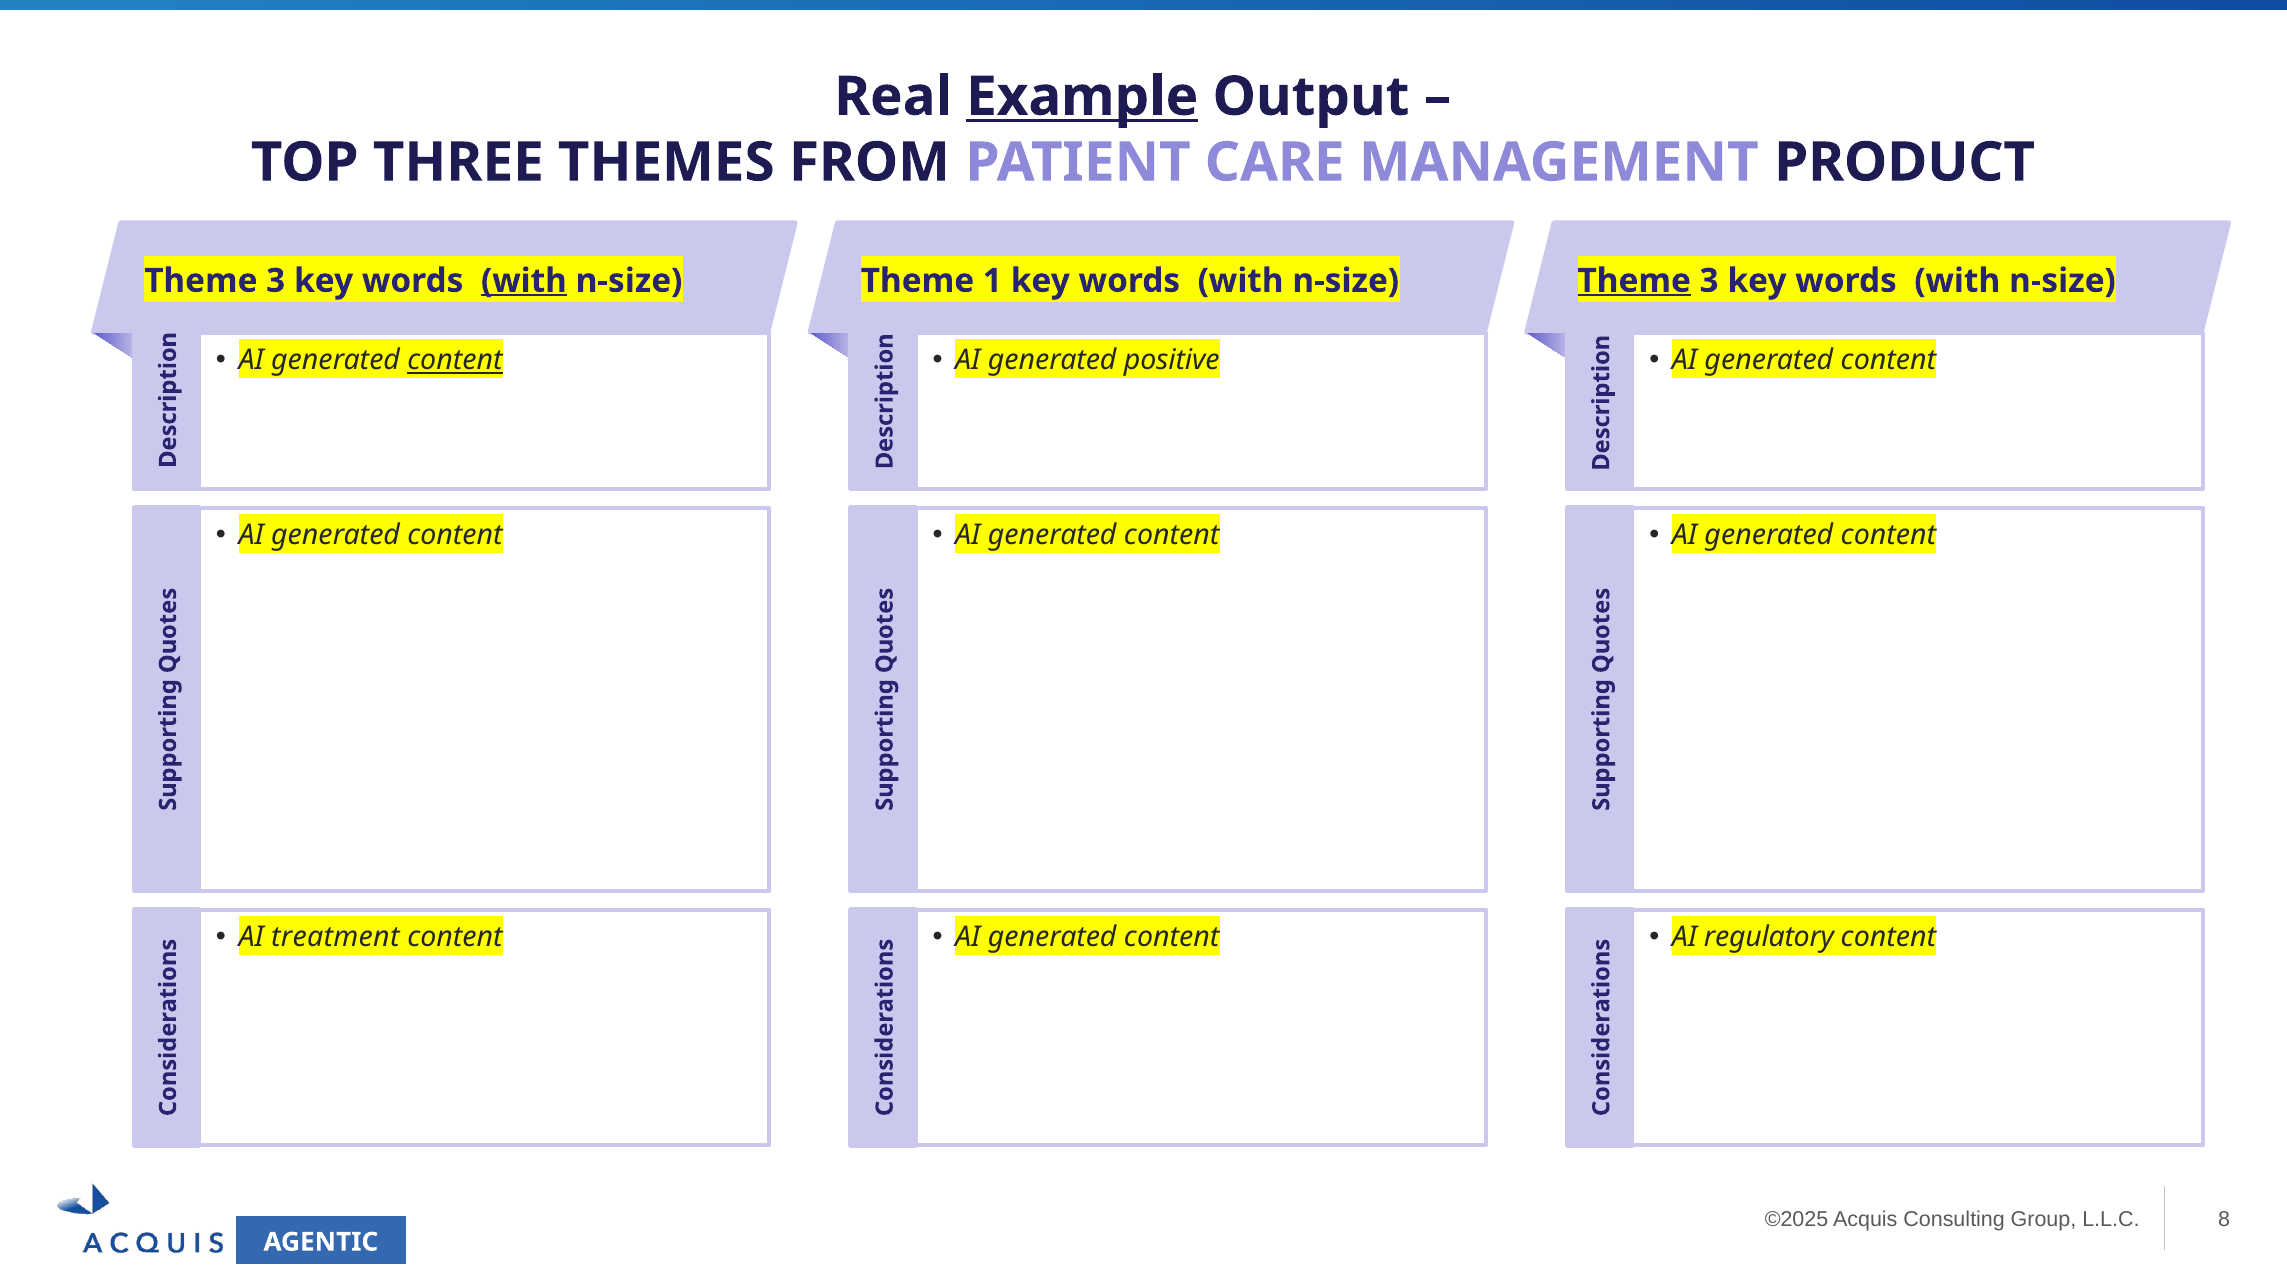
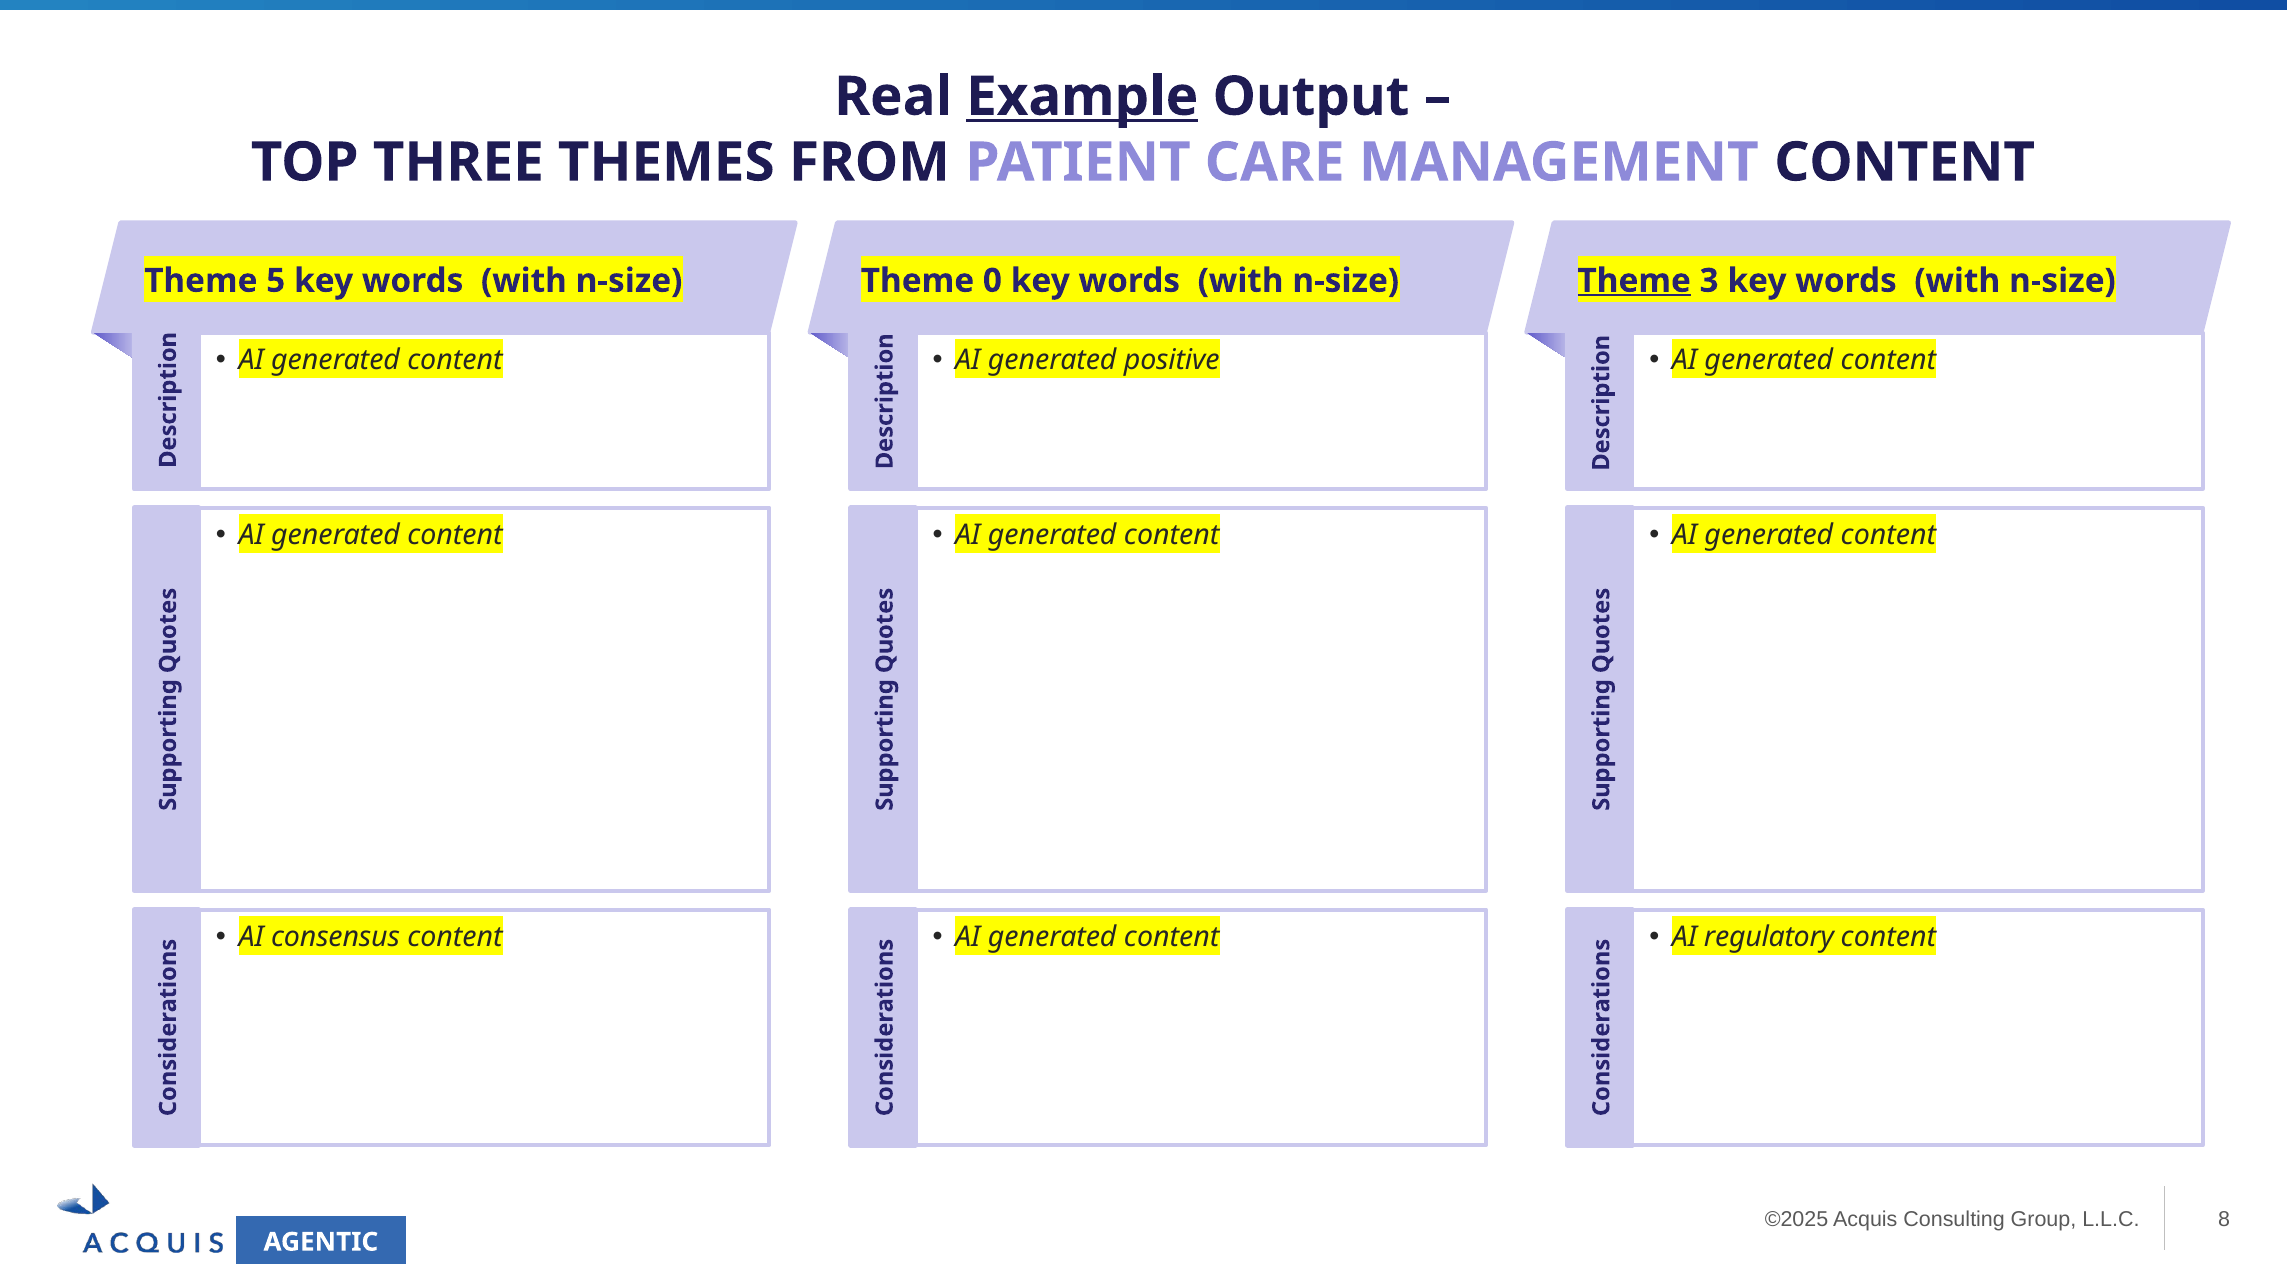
MANAGEMENT PRODUCT: PRODUCT -> CONTENT
3 at (276, 281): 3 -> 5
with at (524, 281) underline: present -> none
1: 1 -> 0
content at (455, 361) underline: present -> none
treatment: treatment -> consensus
